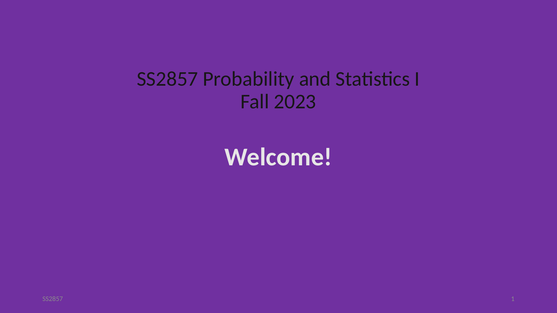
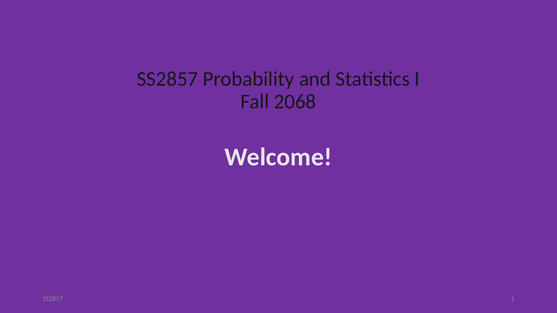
2023: 2023 -> 2068
